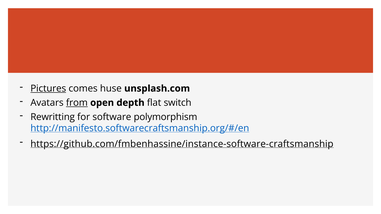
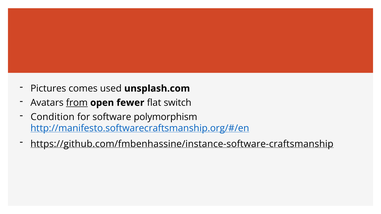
Pictures underline: present -> none
huse: huse -> used
depth: depth -> fewer
Rewritting: Rewritting -> Condition
